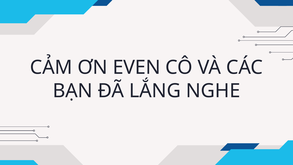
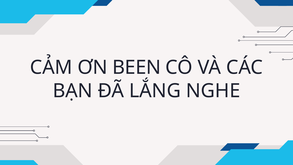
EVEN: EVEN -> BEEN
